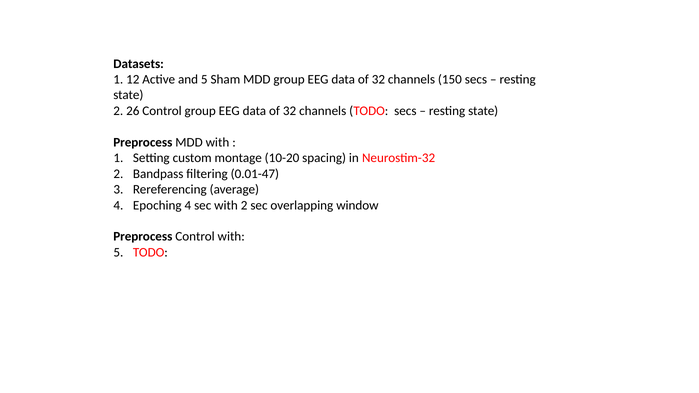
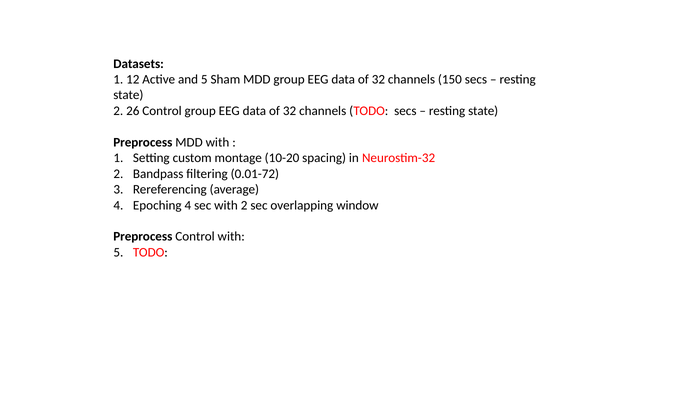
0.01-47: 0.01-47 -> 0.01-72
